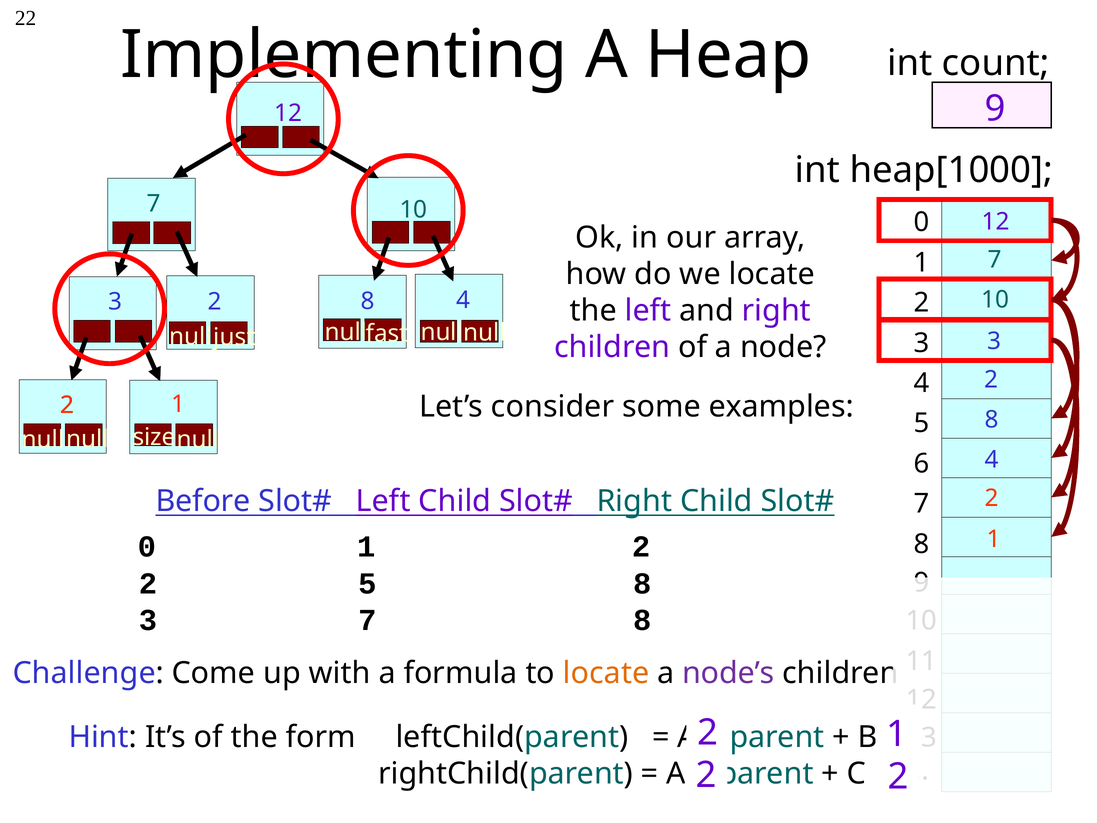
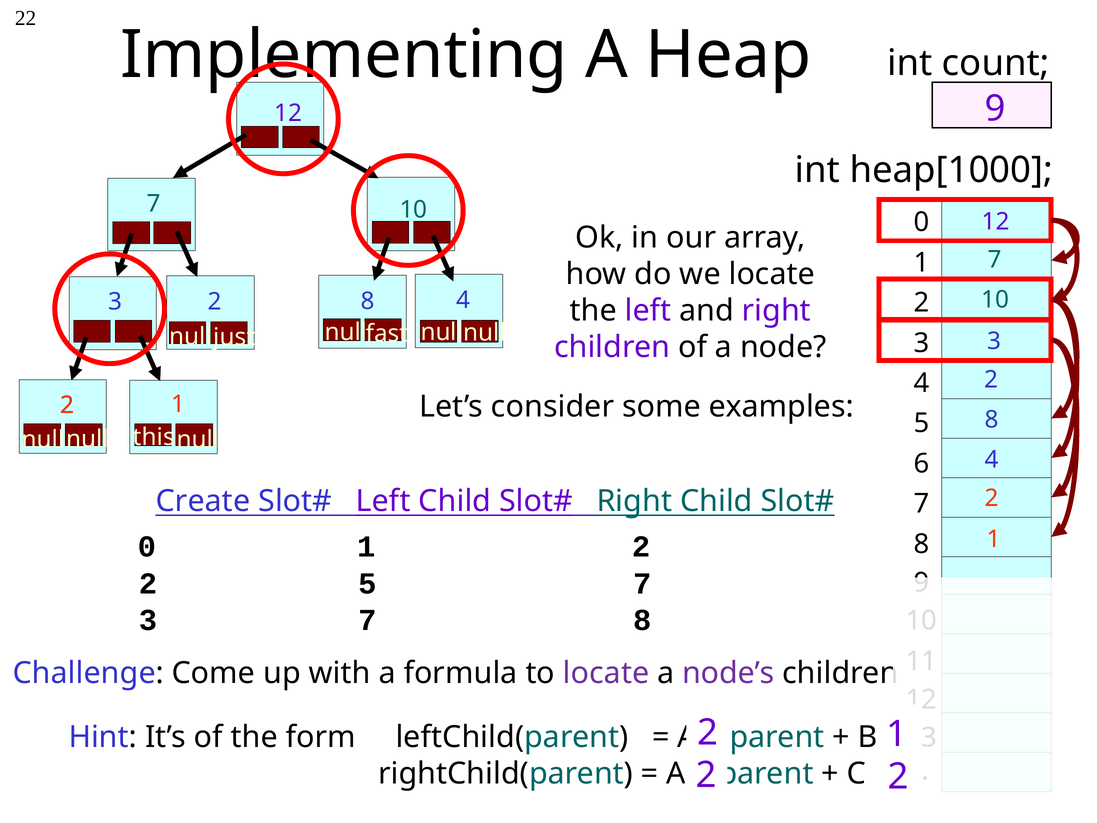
size: size -> this
Before: Before -> Create
5 8: 8 -> 7
locate at (606, 673) colour: orange -> purple
